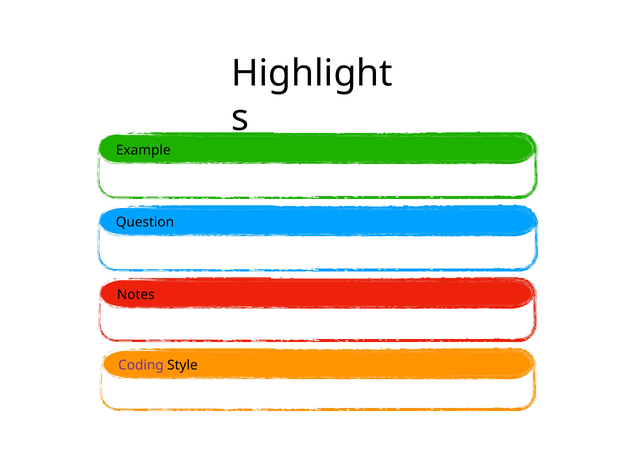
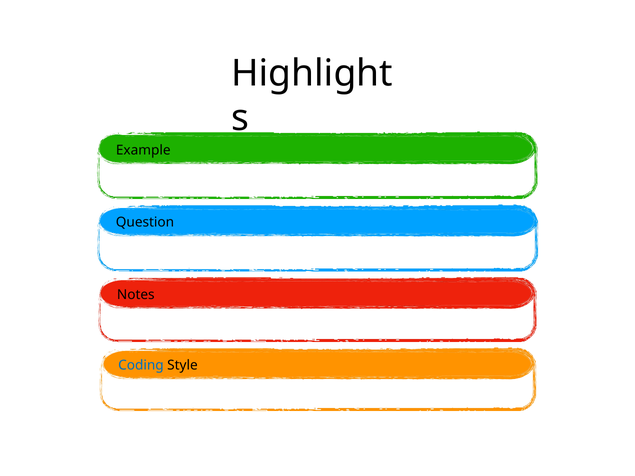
Coding colour: purple -> blue
